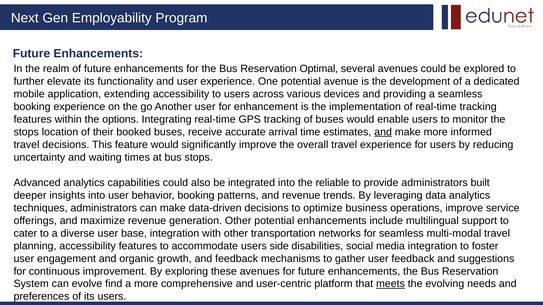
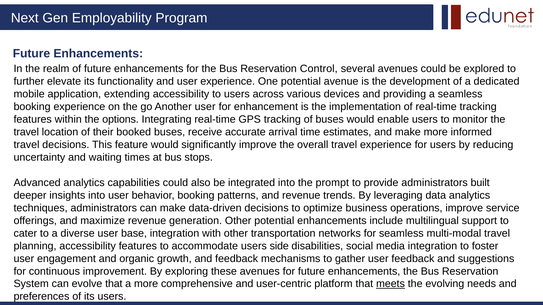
Optimal: Optimal -> Control
stops at (26, 132): stops -> travel
and at (383, 132) underline: present -> none
reliable: reliable -> prompt
evolve find: find -> that
